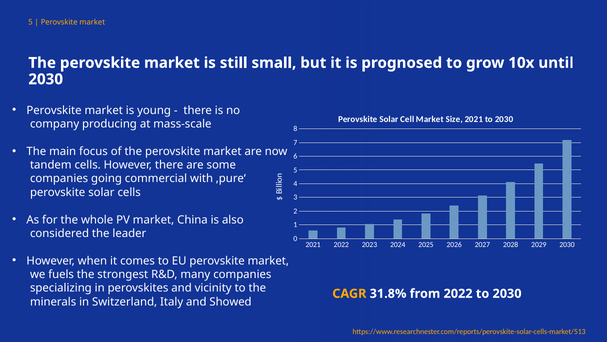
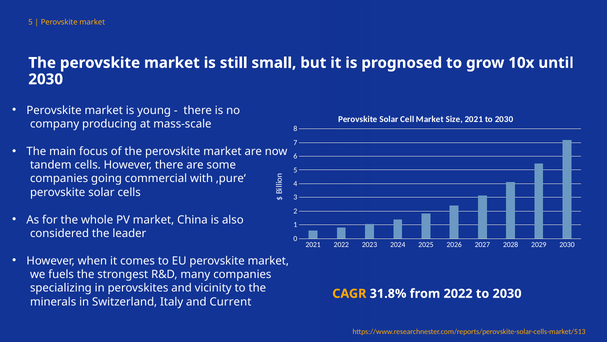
Showed: Showed -> Current
